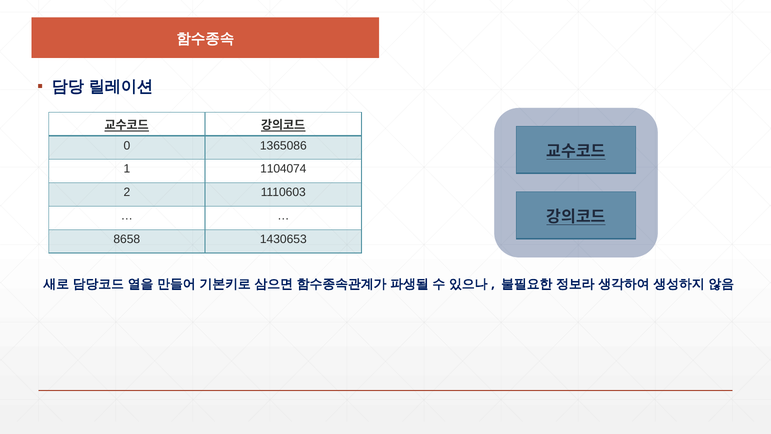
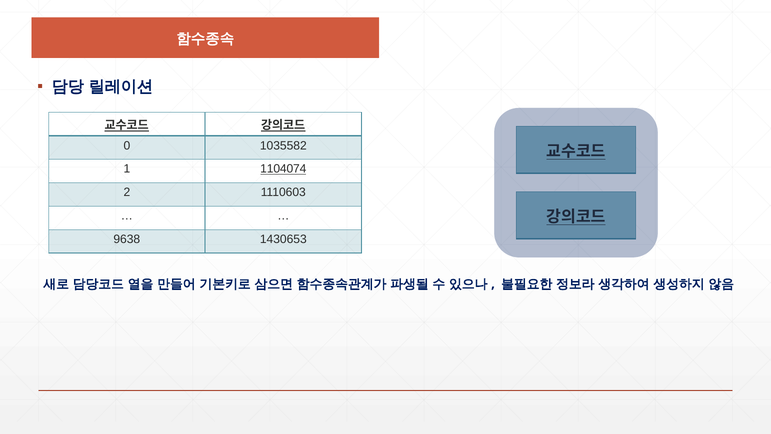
1365086: 1365086 -> 1035582
1104074 underline: none -> present
8658: 8658 -> 9638
